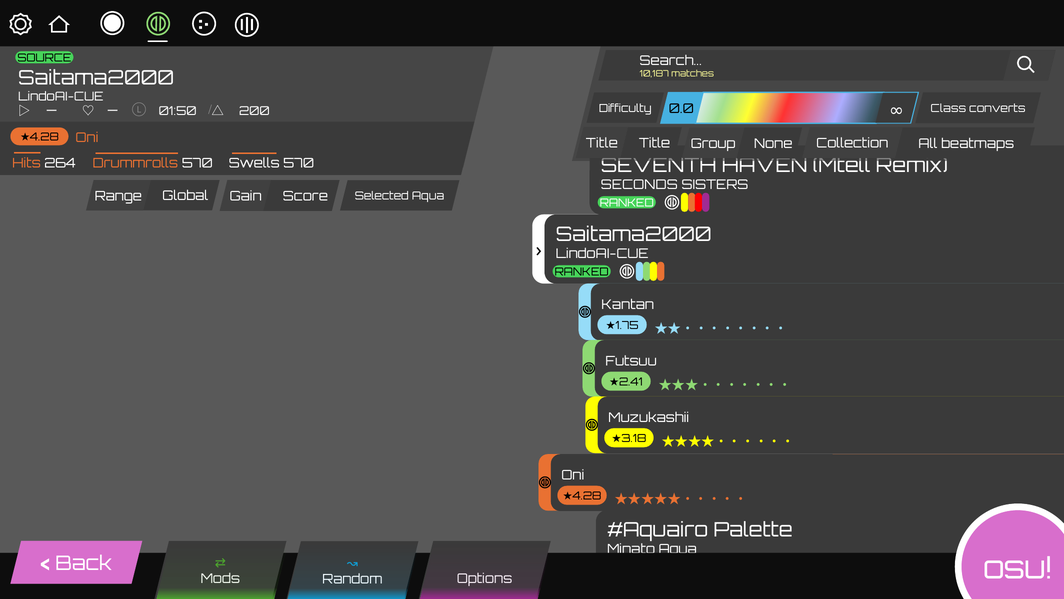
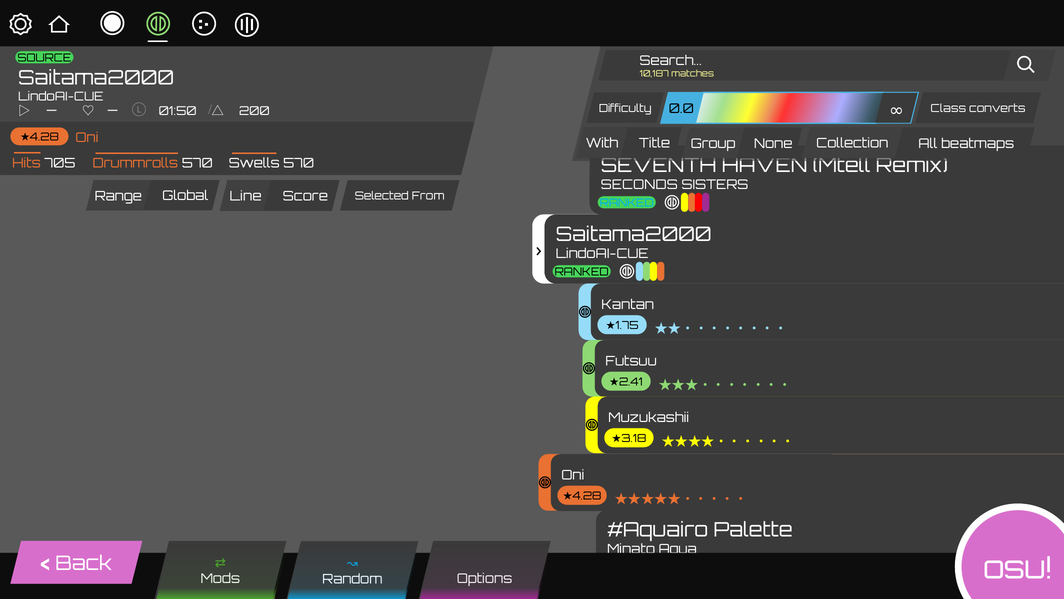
Title at (602, 143): Title -> With
264: 264 -> 705
Gain: Gain -> Line
Selected Aqua: Aqua -> From
RANKED at (627, 203) colour: white -> light blue
